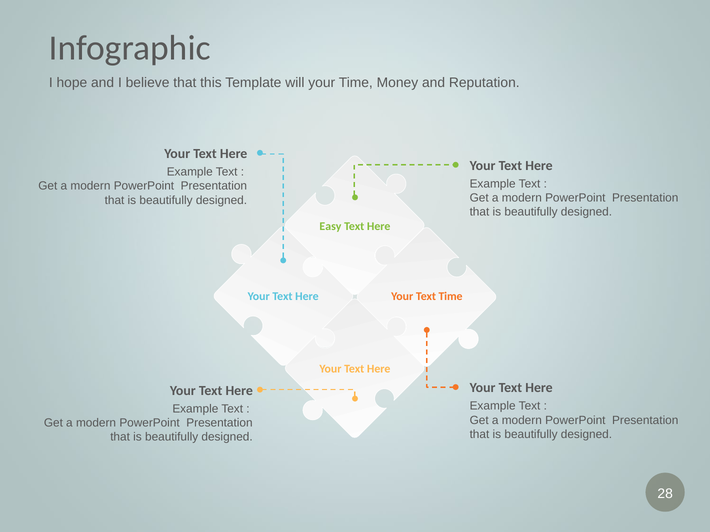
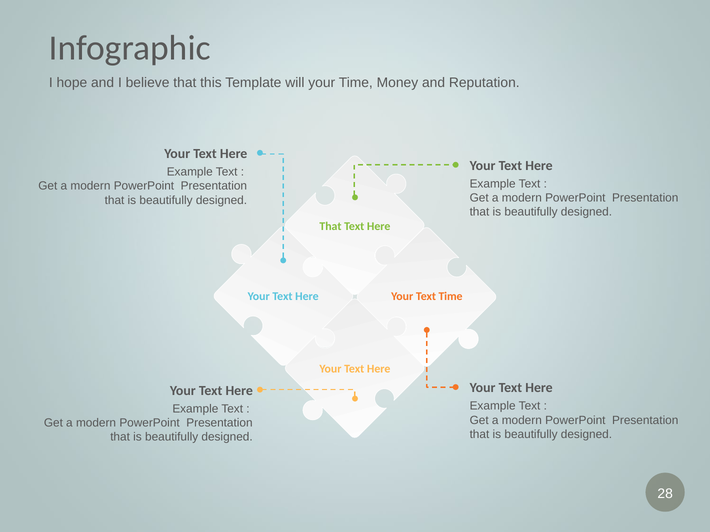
Easy at (330, 226): Easy -> That
